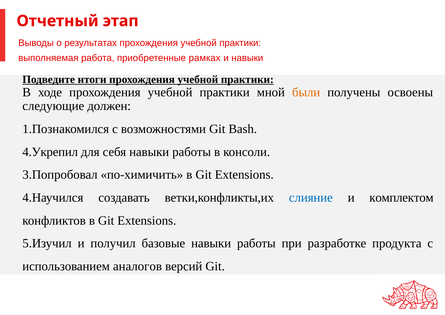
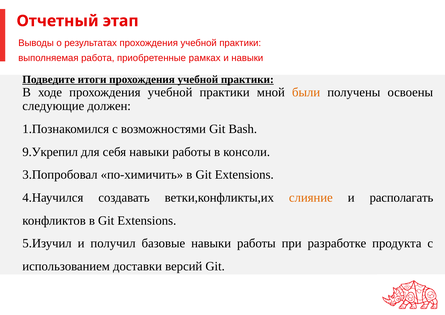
4.Укрепил: 4.Укрепил -> 9.Укрепил
слияние colour: blue -> orange
комплектом: комплектом -> располагать
аналогов: аналогов -> доставки
